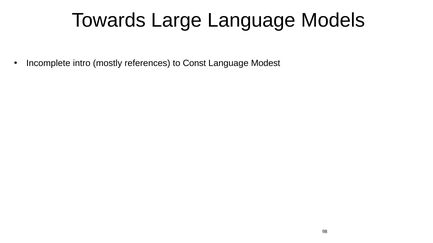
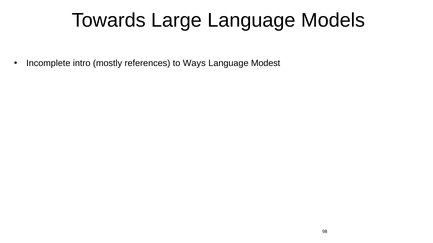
Const: Const -> Ways
